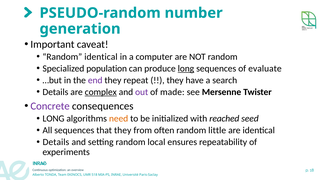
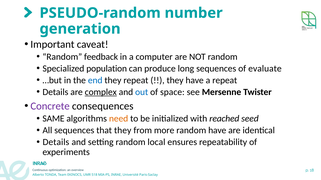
Random identical: identical -> feedback
long at (186, 69) underline: present -> none
end colour: purple -> blue
a search: search -> repeat
out colour: purple -> blue
made: made -> space
LONG at (53, 119): LONG -> SAME
often: often -> more
random little: little -> have
